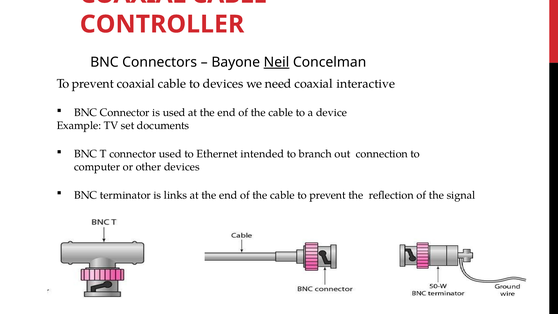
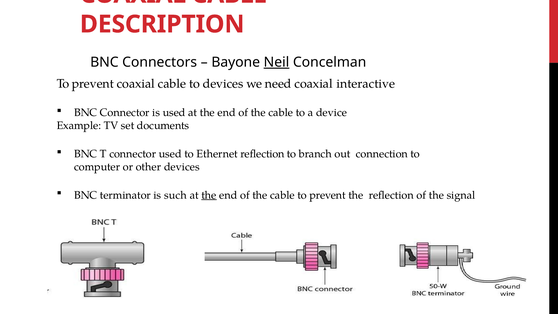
CONTROLLER: CONTROLLER -> DESCRIPTION
Ethernet intended: intended -> reflection
links: links -> such
the at (209, 195) underline: none -> present
